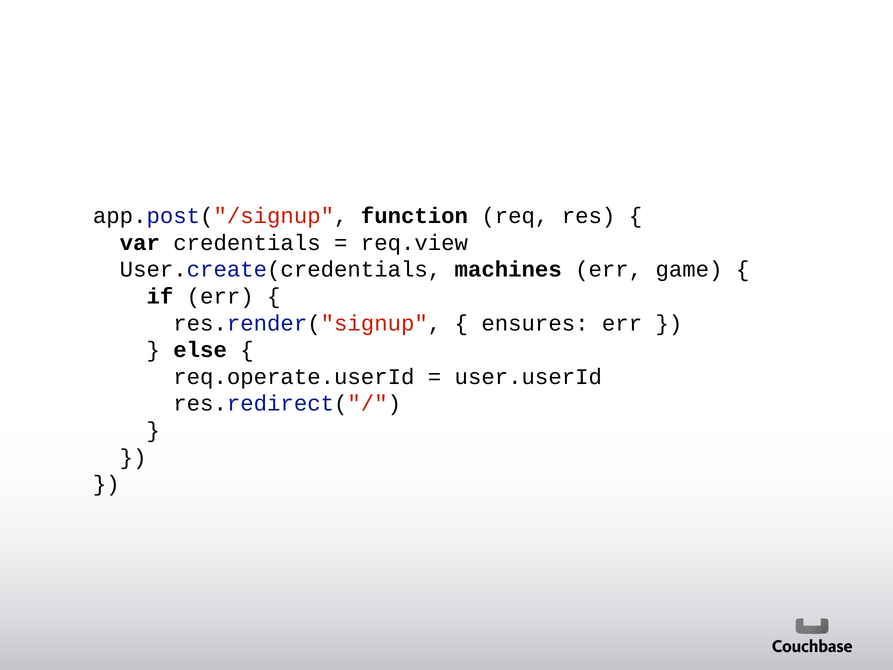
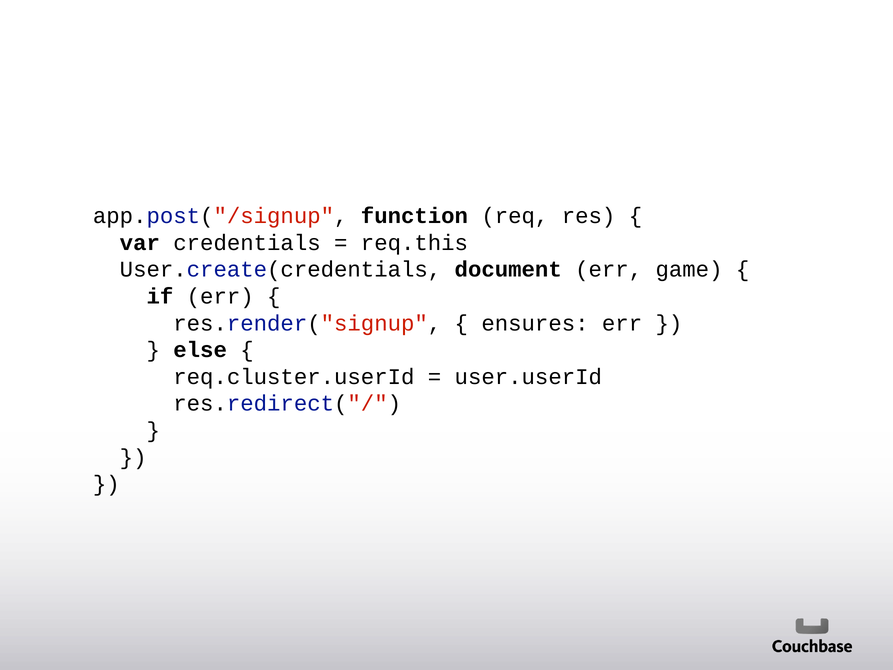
req.view: req.view -> req.this
machines: machines -> document
req.operate.userId: req.operate.userId -> req.cluster.userId
